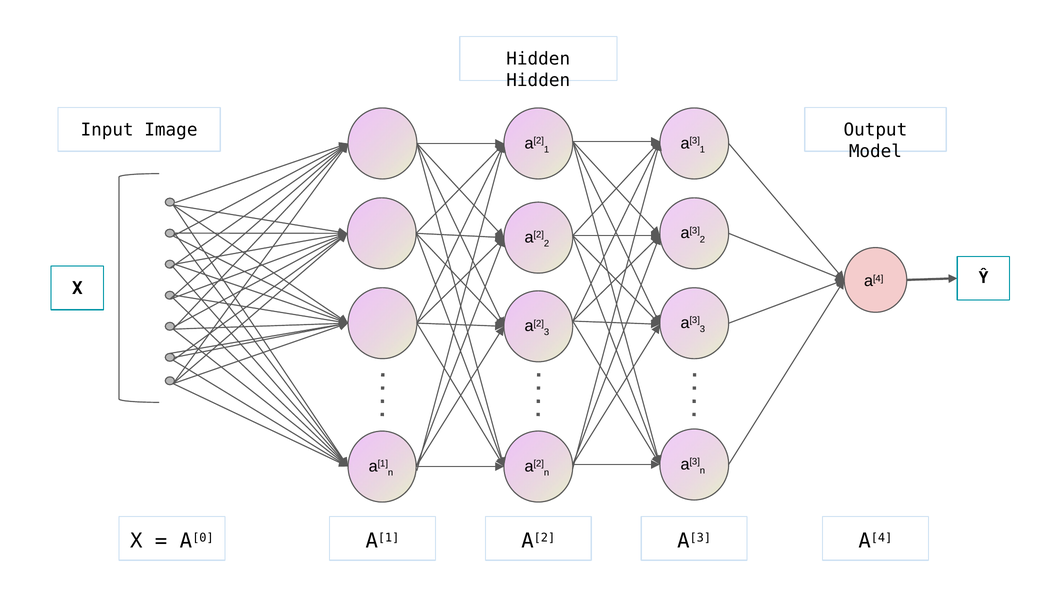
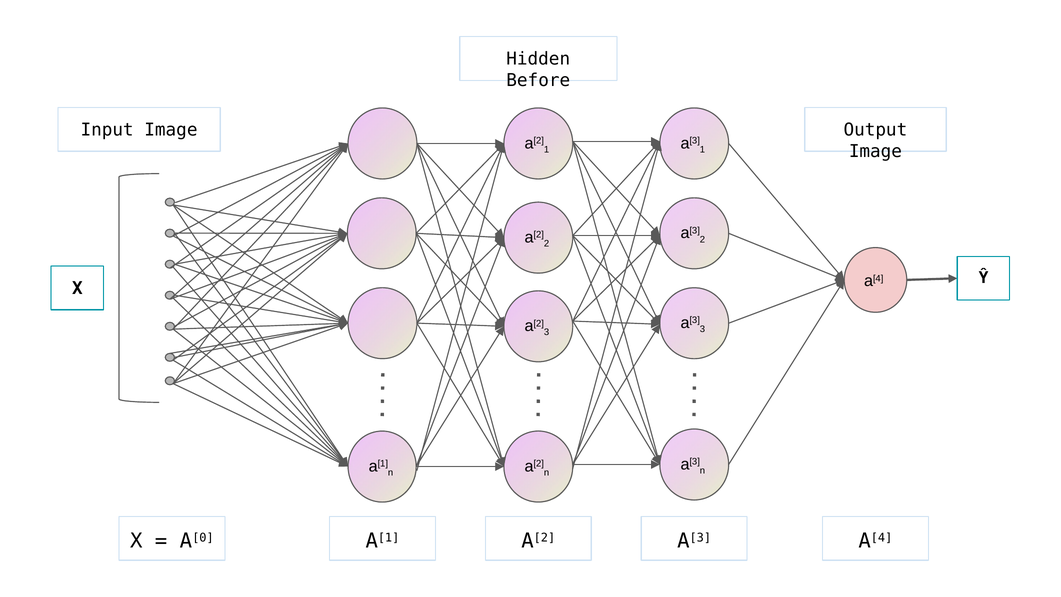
Hidden at (538, 80): Hidden -> Before
Model at (875, 151): Model -> Image
